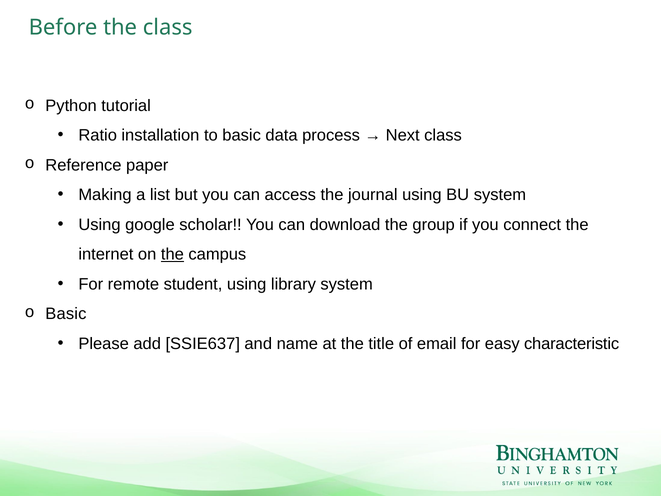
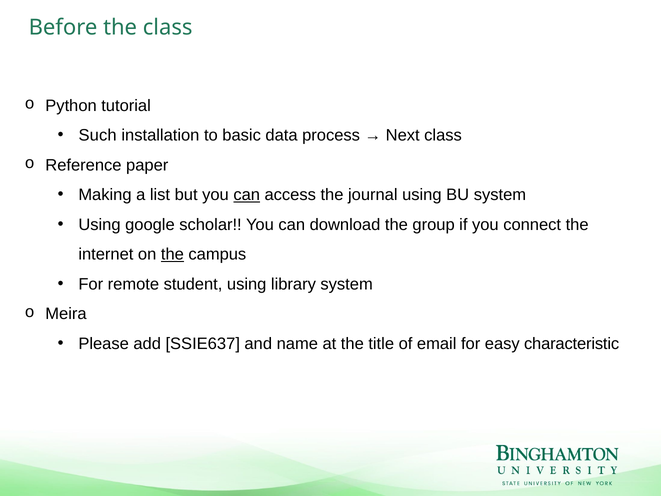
Ratio: Ratio -> Such
can at (247, 195) underline: none -> present
Basic at (66, 314): Basic -> Meira
